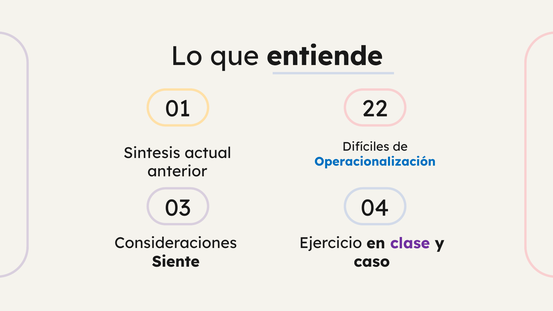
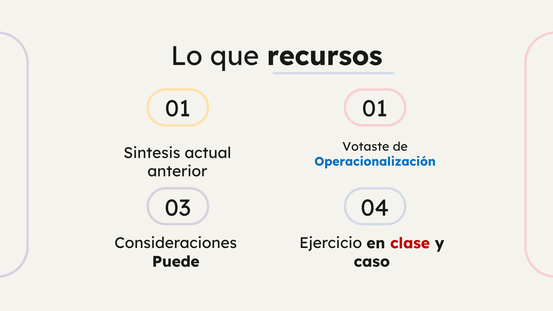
entiende: entiende -> recursos
01 22: 22 -> 01
Difíciles: Difíciles -> Votaste
clase colour: purple -> red
Siente: Siente -> Puede
